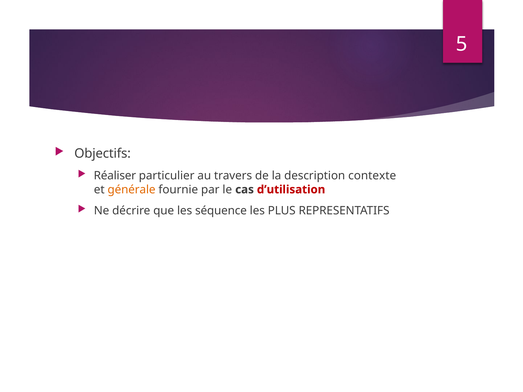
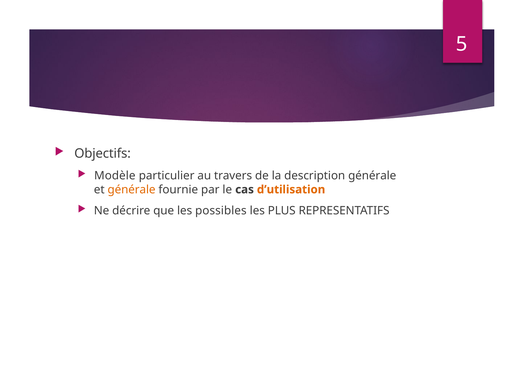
Réaliser: Réaliser -> Modèle
description contexte: contexte -> générale
d’utilisation colour: red -> orange
séquence: séquence -> possibles
